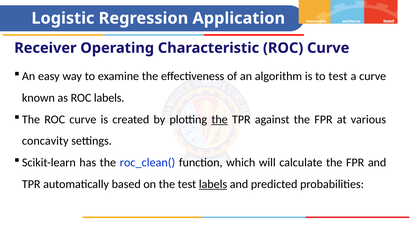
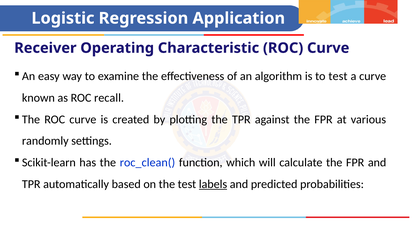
ROC labels: labels -> recall
the at (220, 119) underline: present -> none
concavity: concavity -> randomly
